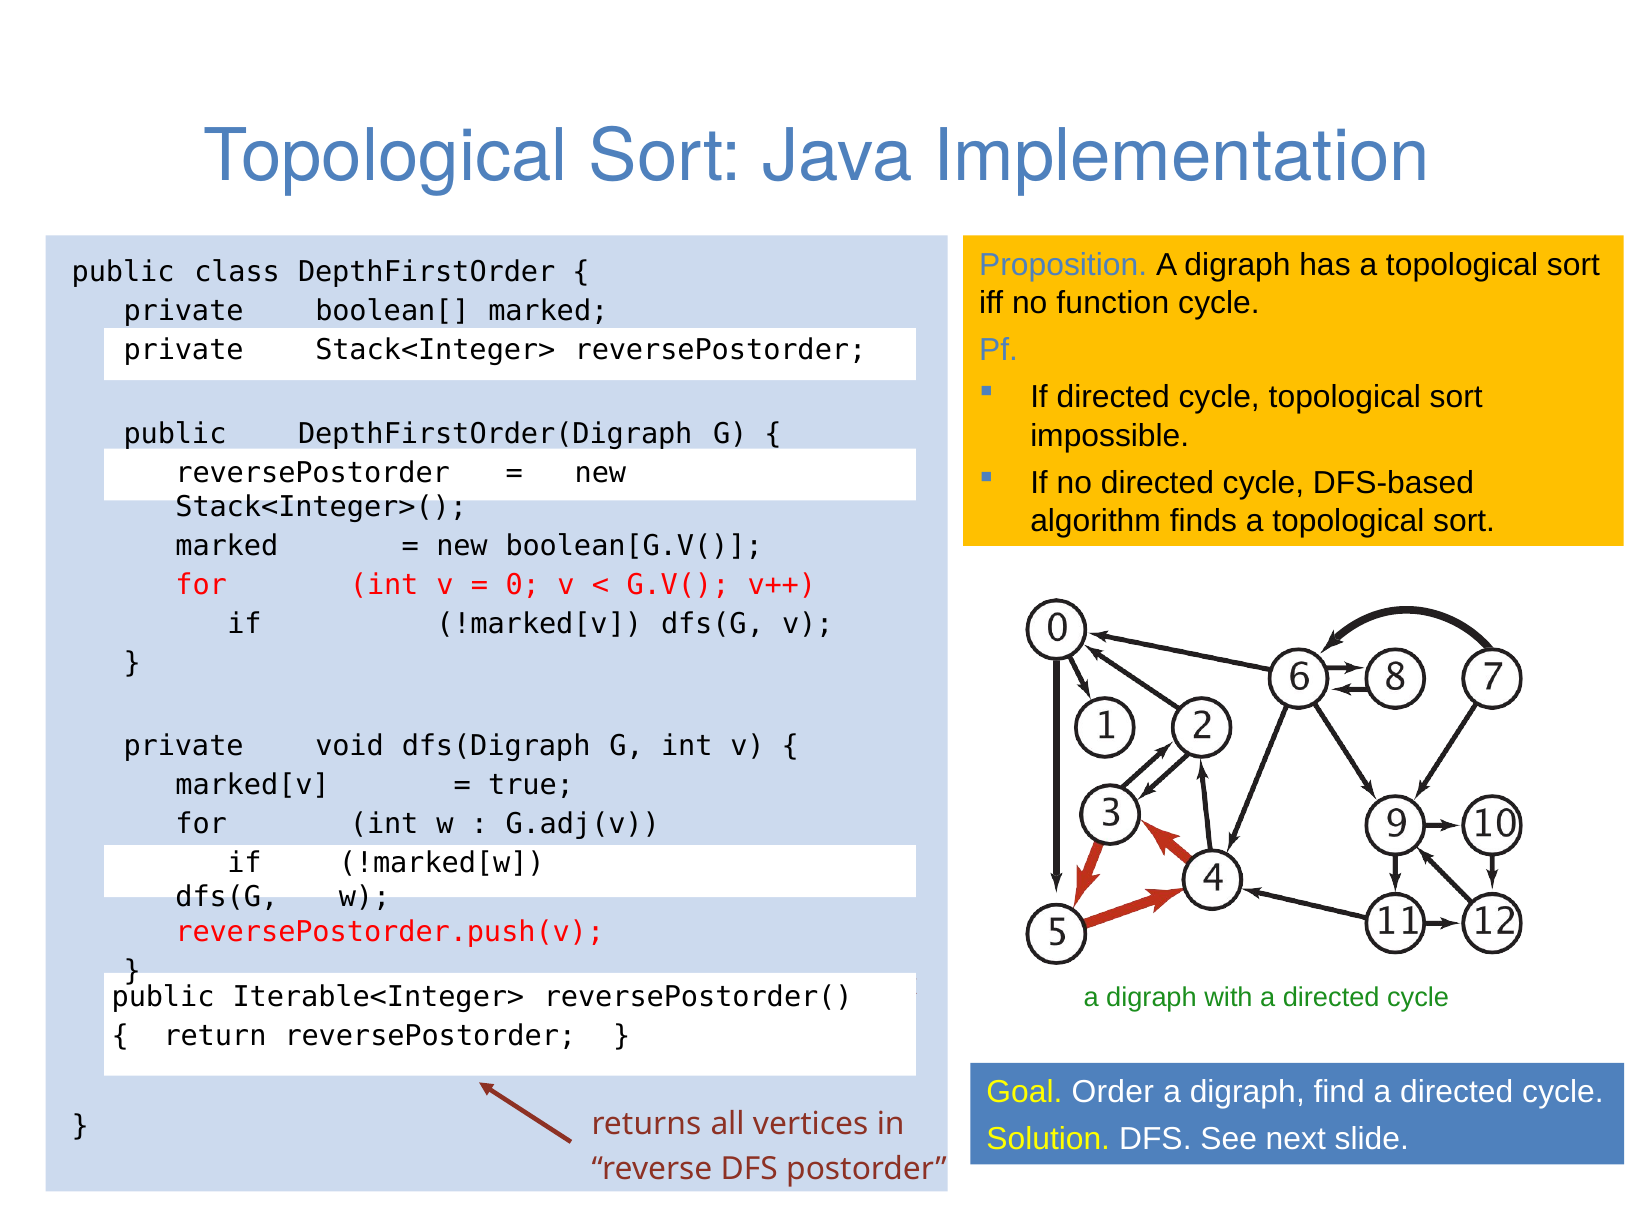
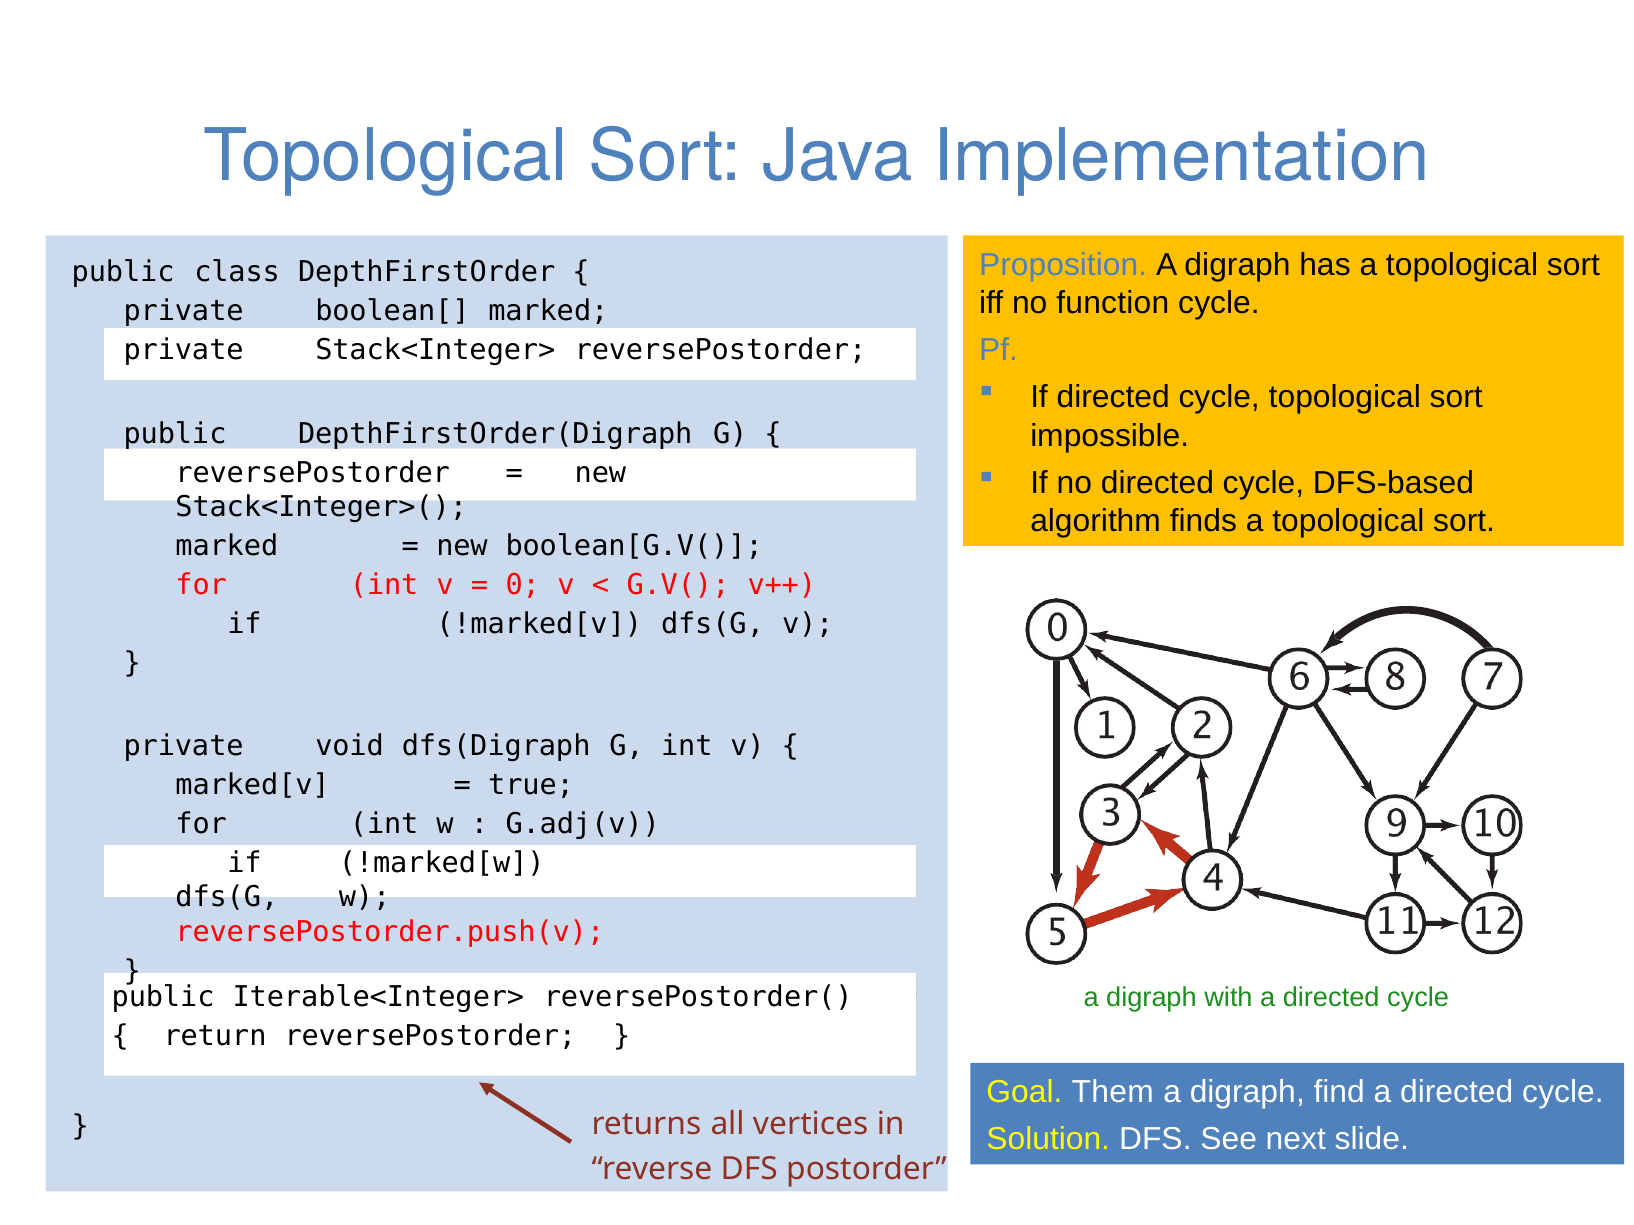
Order: Order -> Them
